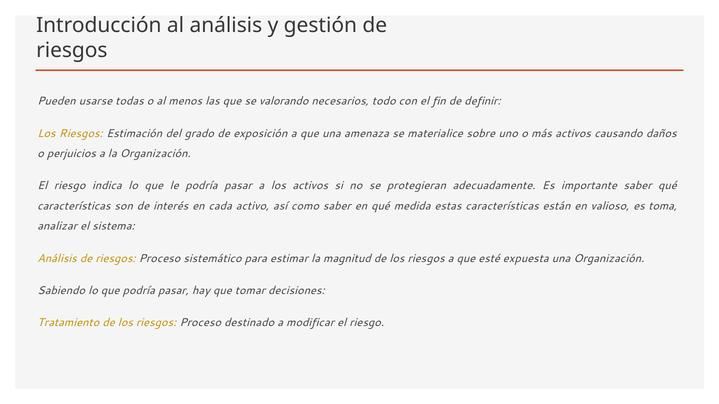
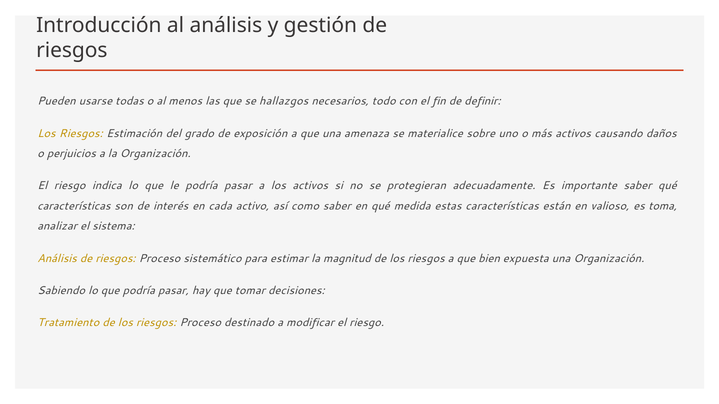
valorando: valorando -> hallazgos
esté: esté -> bien
